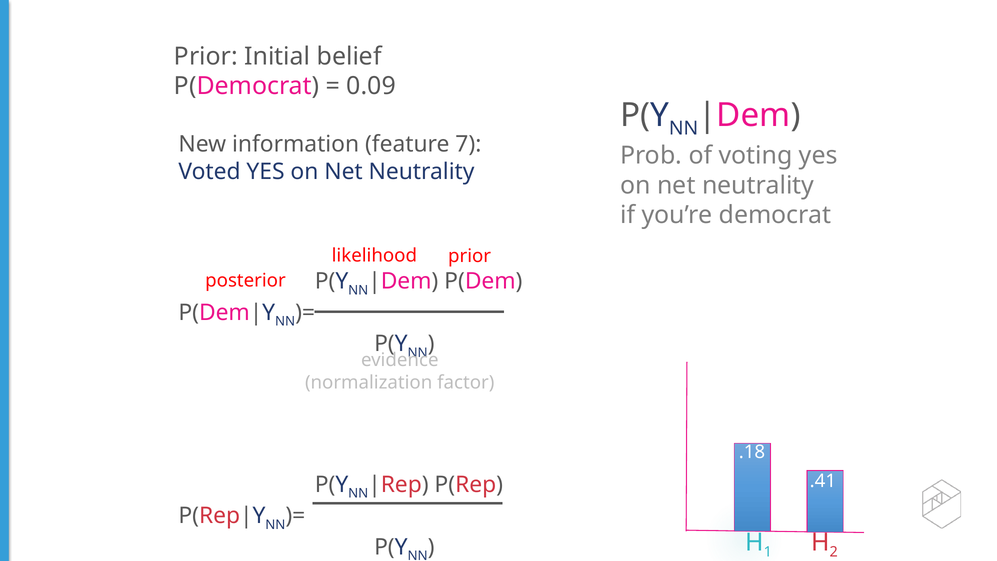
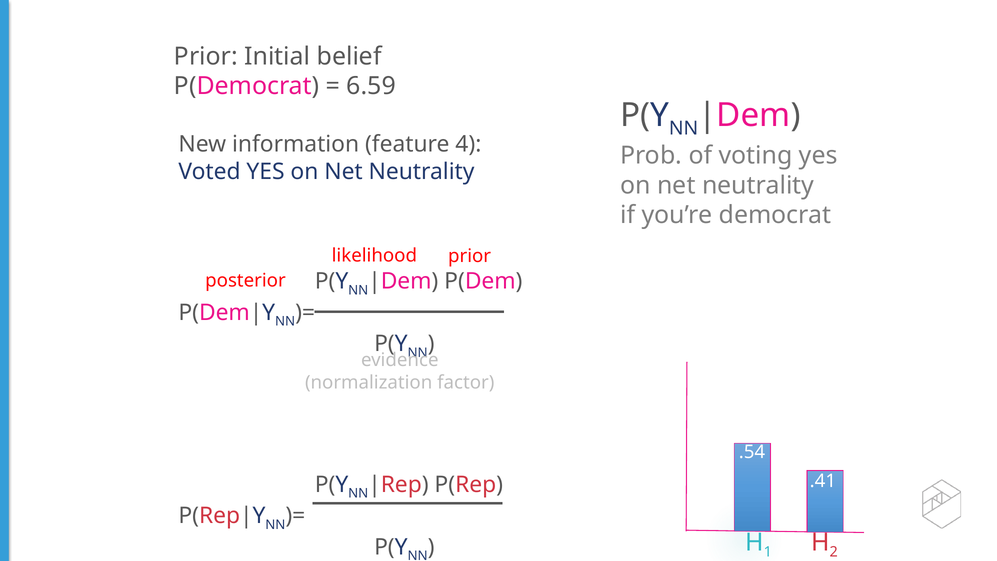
0.09: 0.09 -> 6.59
7: 7 -> 4
.18: .18 -> .54
